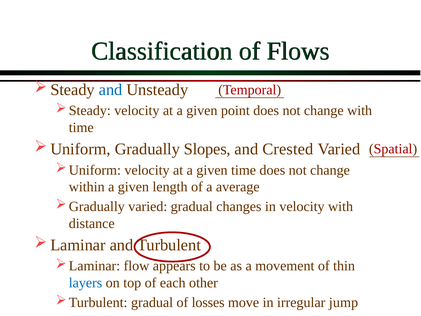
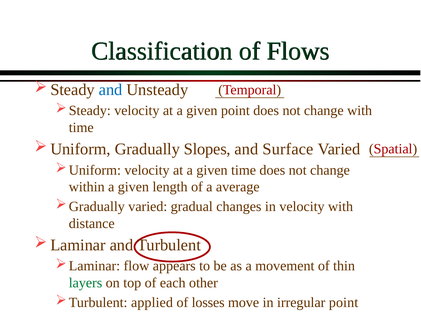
Crested: Crested -> Surface
layers colour: blue -> green
gradual at (152, 302): gradual -> applied
irregular jump: jump -> point
